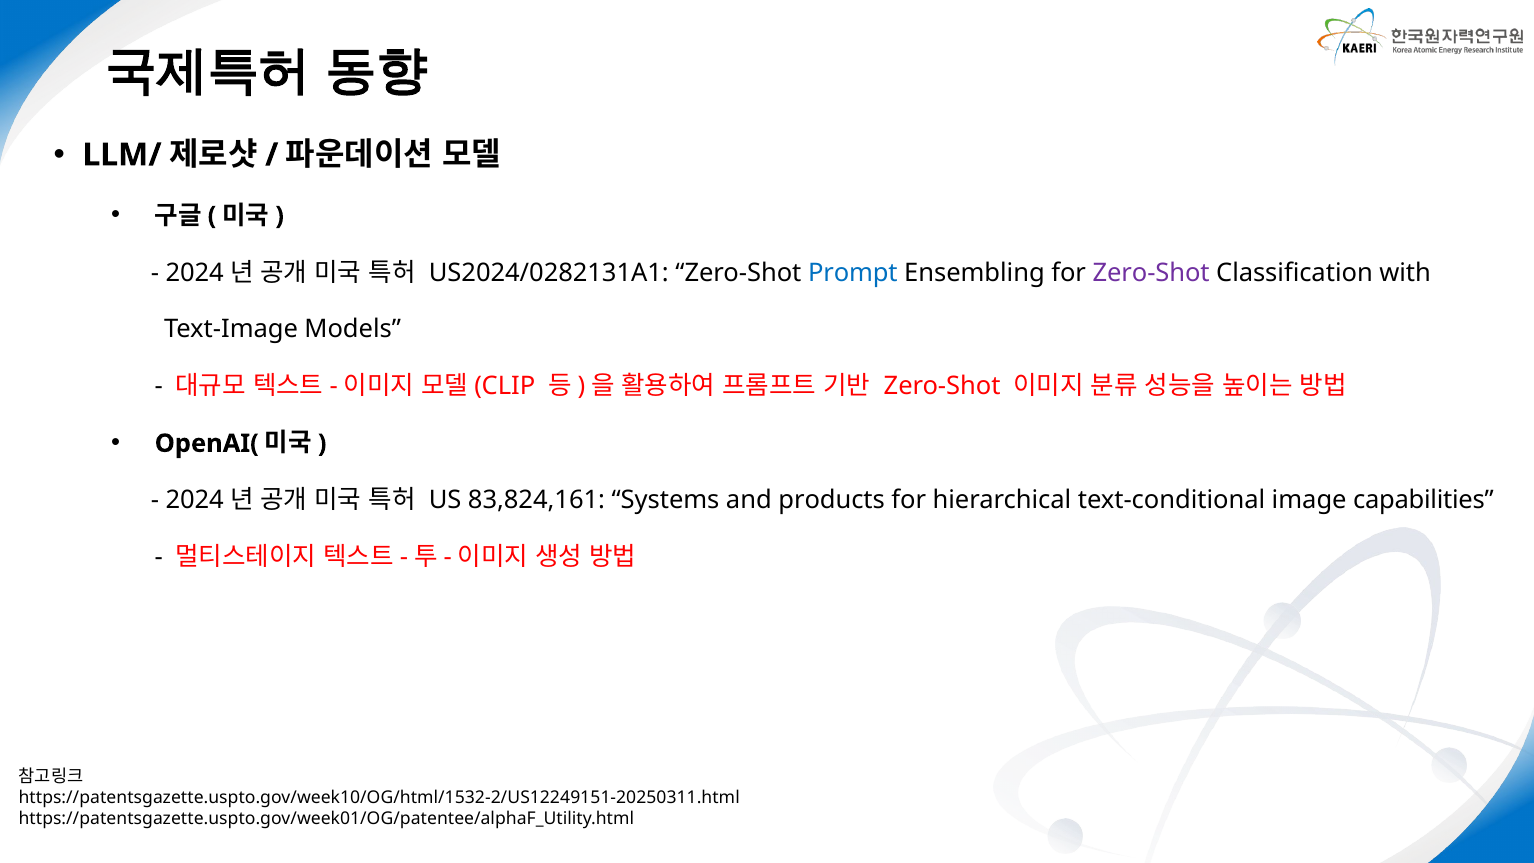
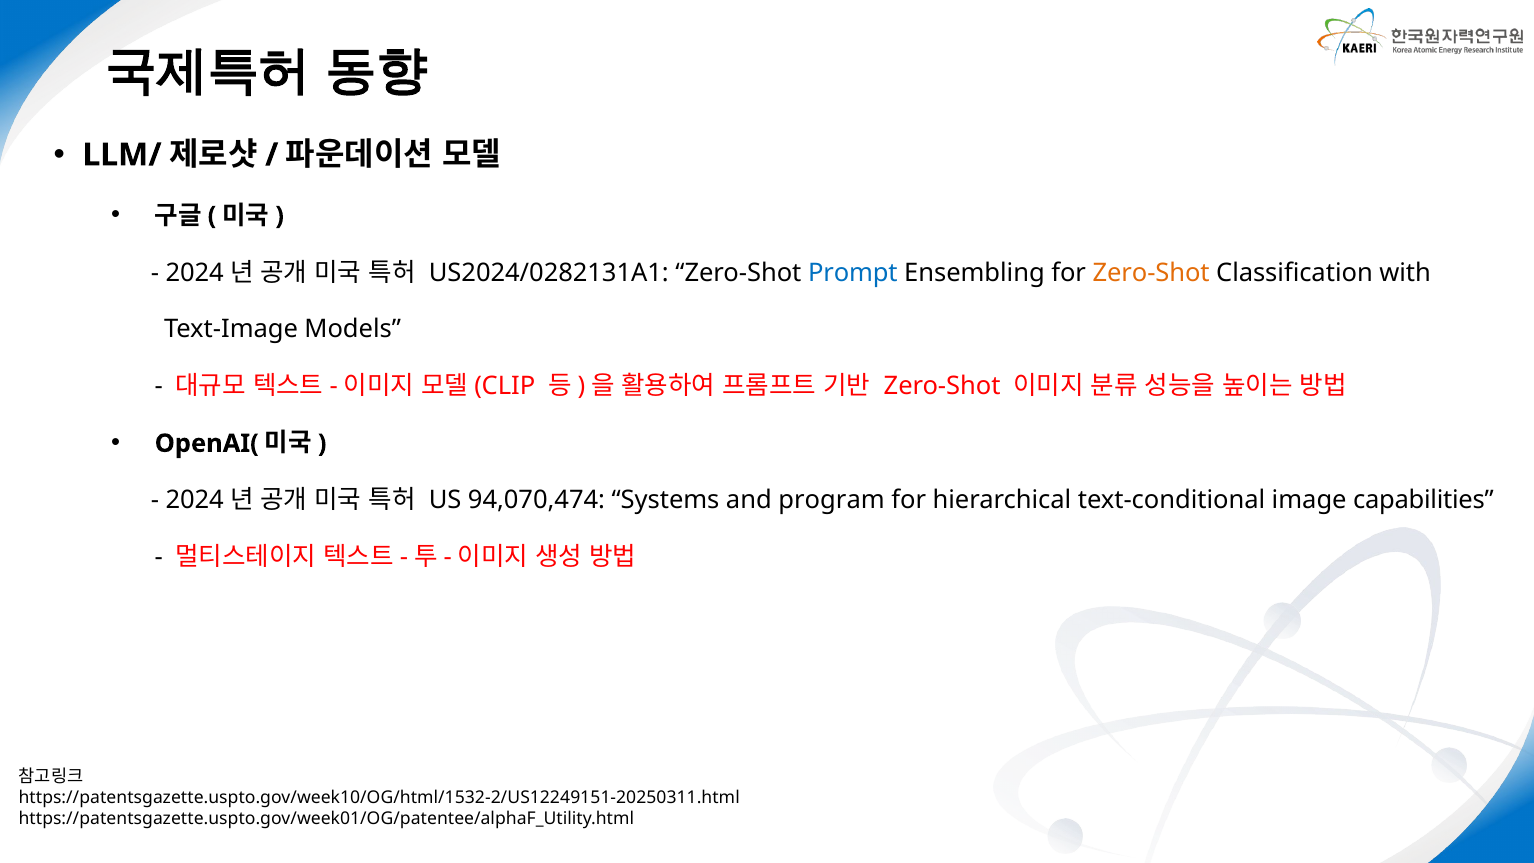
Zero-Shot at (1151, 273) colour: purple -> orange
83,824,161: 83,824,161 -> 94,070,474
products: products -> program
